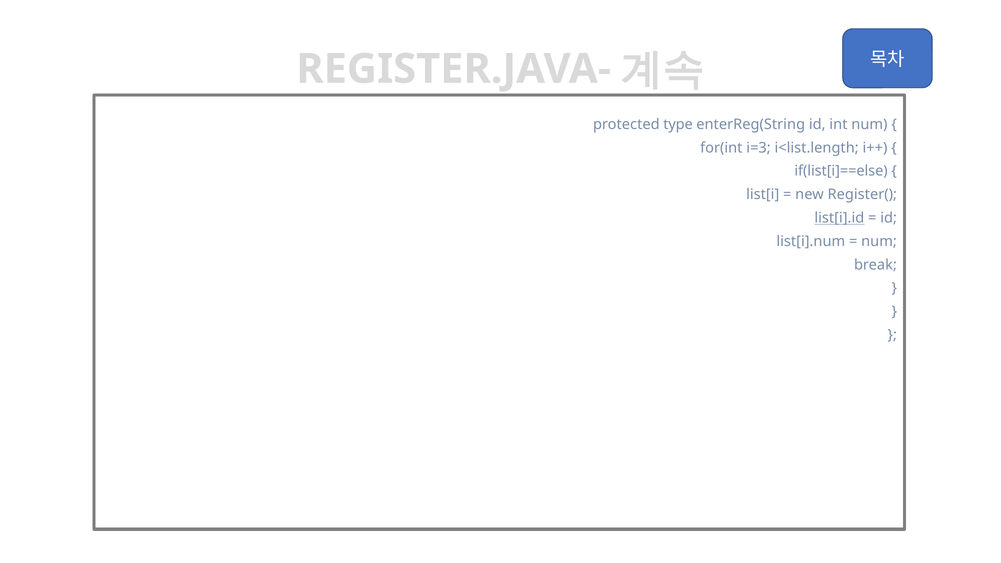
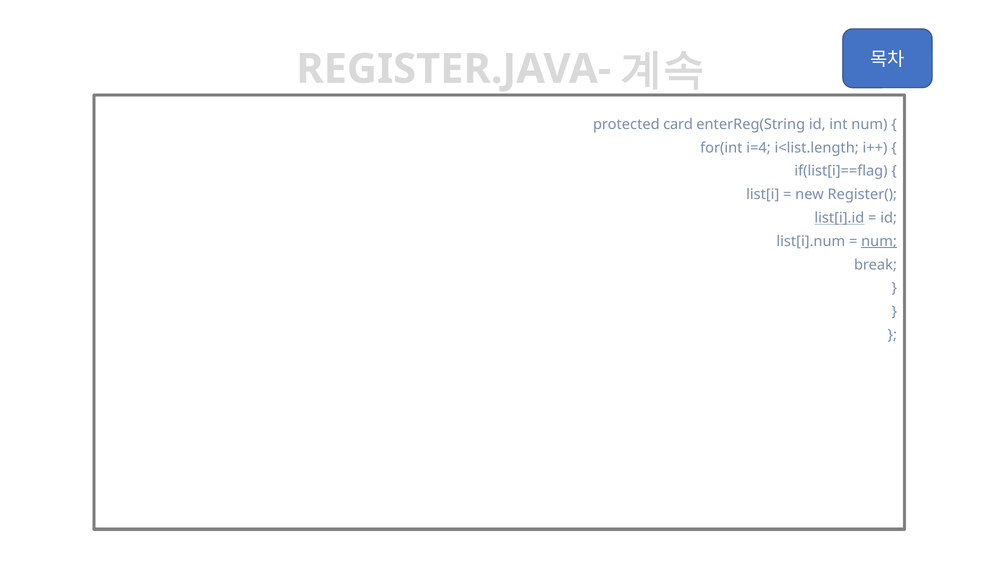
type: type -> card
i=3: i=3 -> i=4
if(list[i]==else: if(list[i]==else -> if(list[i]==flag
num at (879, 241) underline: none -> present
